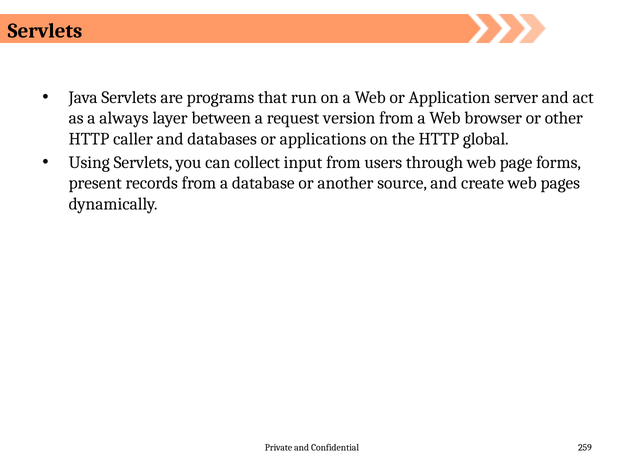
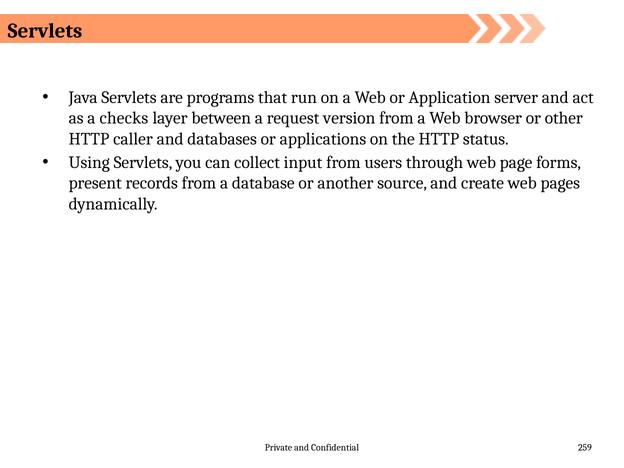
always: always -> checks
global: global -> status
